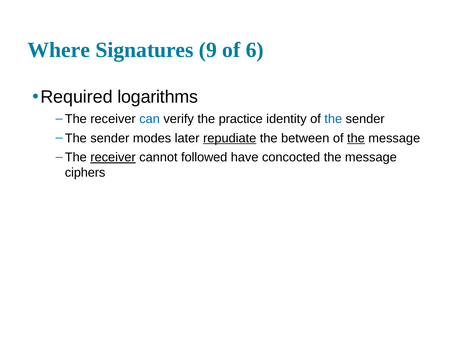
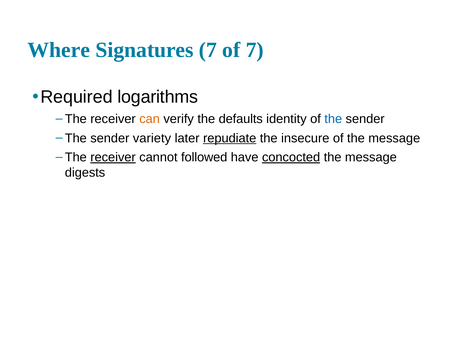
Signatures 9: 9 -> 7
of 6: 6 -> 7
can colour: blue -> orange
practice: practice -> defaults
modes: modes -> variety
between: between -> insecure
the at (356, 138) underline: present -> none
concocted underline: none -> present
ciphers: ciphers -> digests
